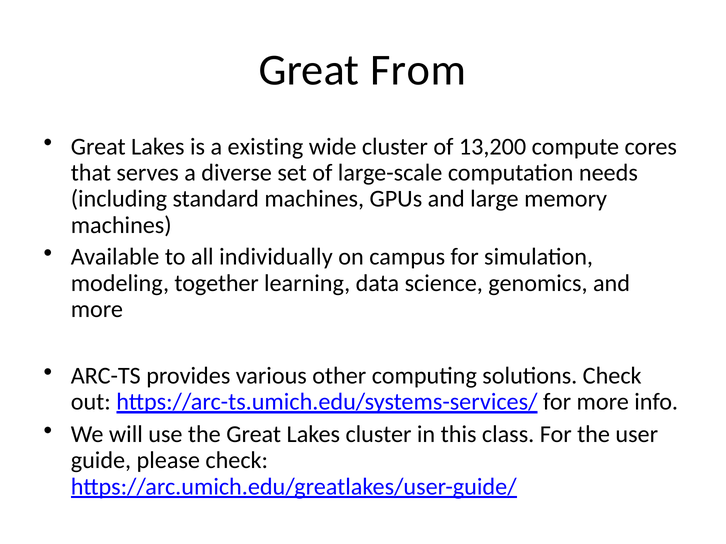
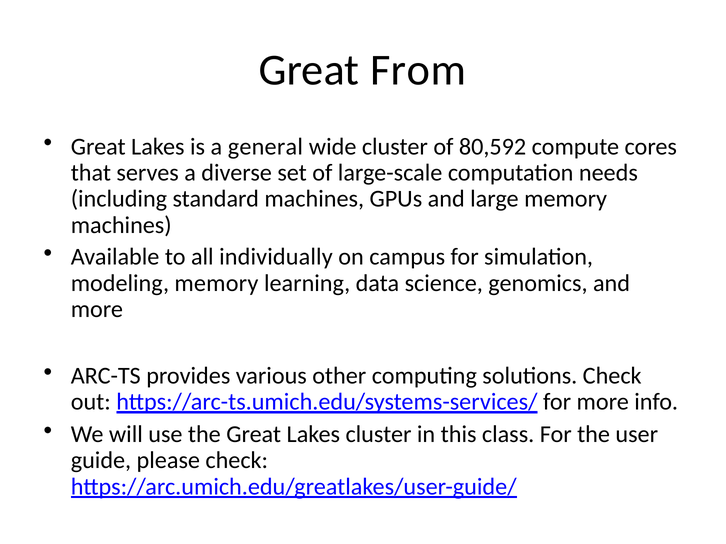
existing: existing -> general
13,200: 13,200 -> 80,592
modeling together: together -> memory
